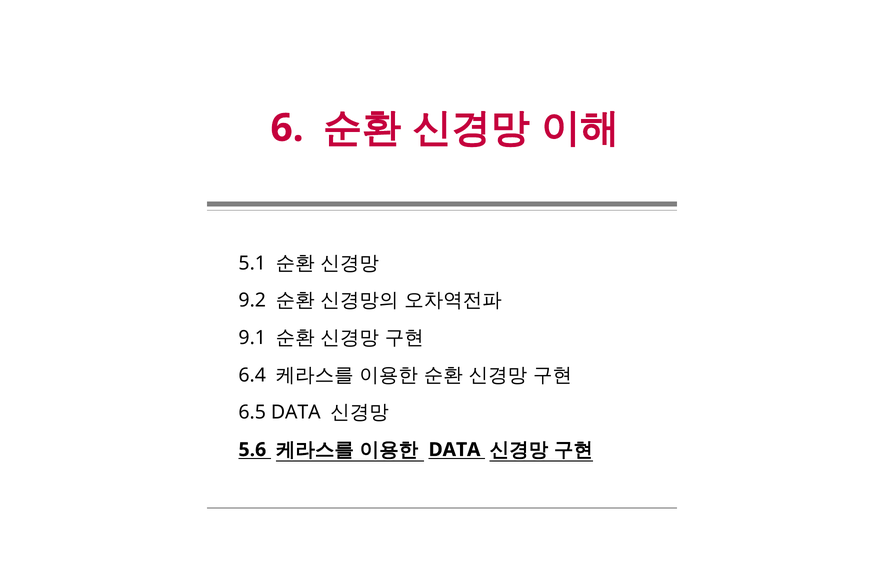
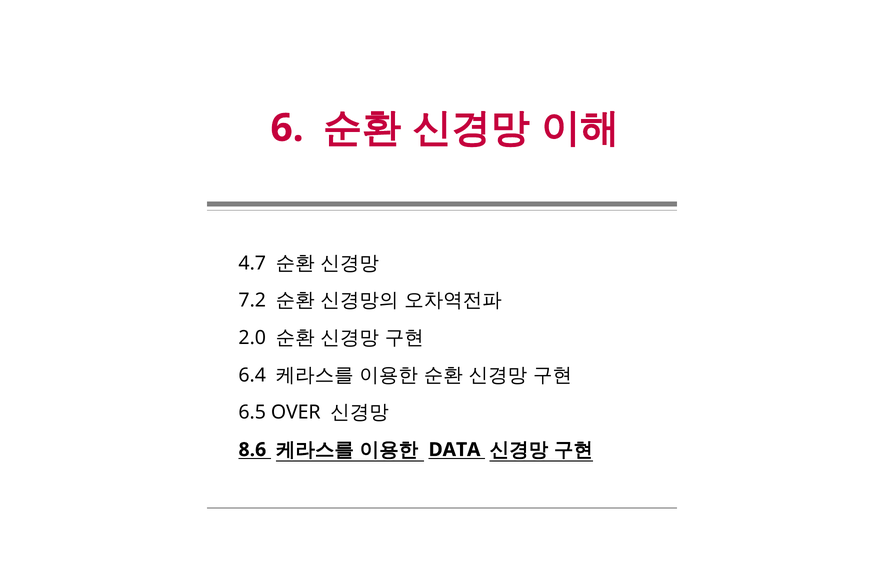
5.1: 5.1 -> 4.7
9.2: 9.2 -> 7.2
9.1: 9.1 -> 2.0
6.5 DATA: DATA -> OVER
5.6: 5.6 -> 8.6
